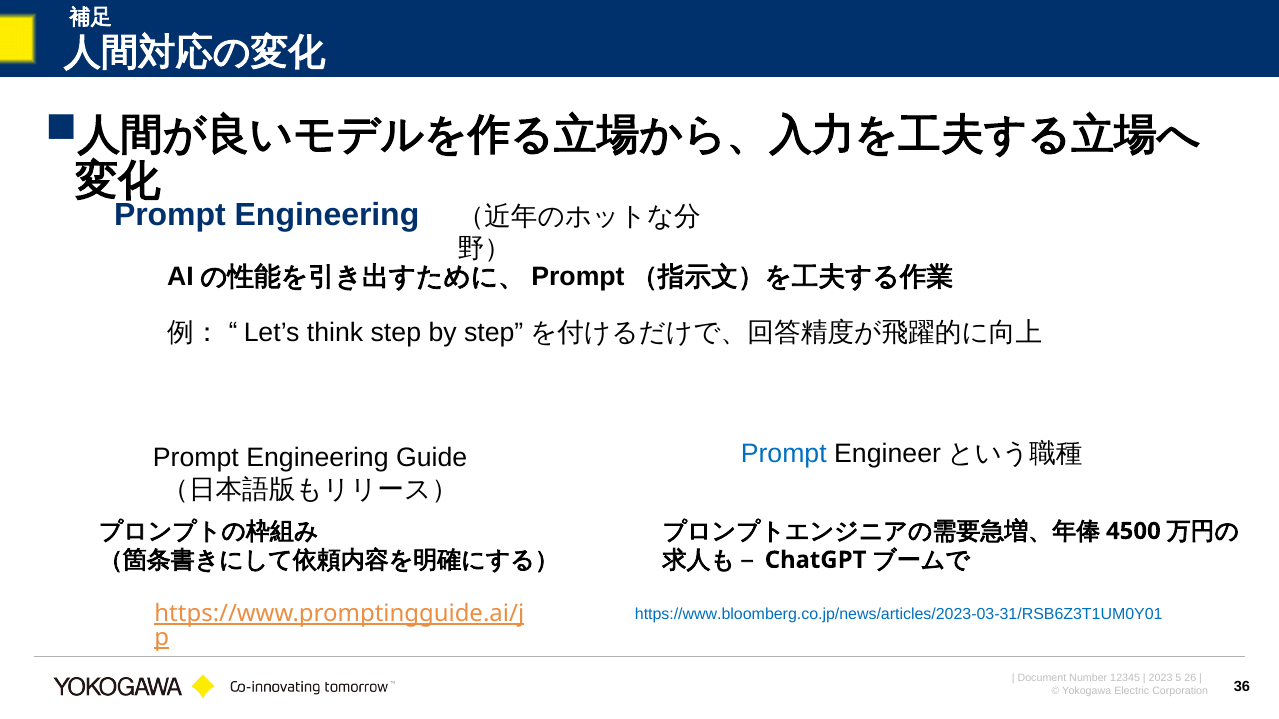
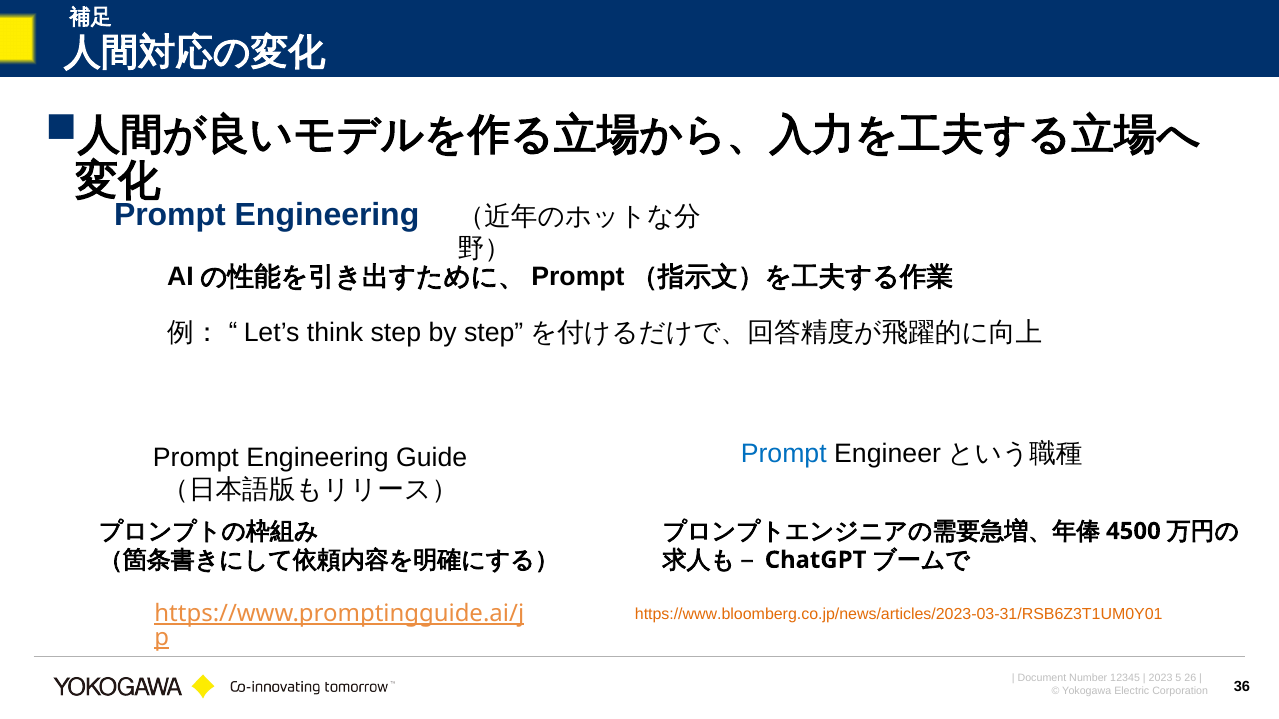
https://www.bloomberg.co.jp/news/articles/2023-03-31/RSB6Z3T1UM0Y01 colour: blue -> orange
